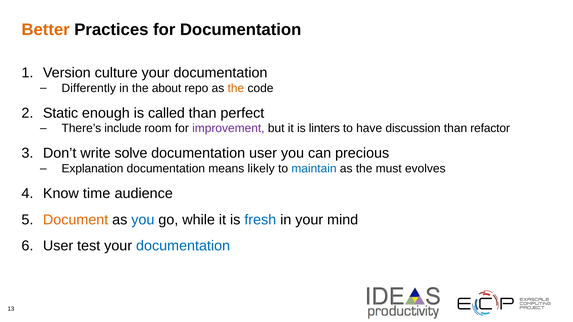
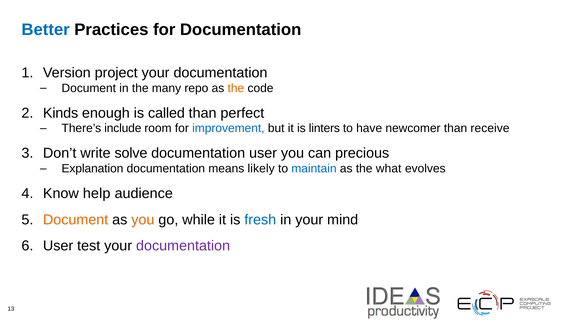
Better colour: orange -> blue
culture: culture -> project
Differently at (89, 88): Differently -> Document
about: about -> many
Static: Static -> Kinds
improvement colour: purple -> blue
discussion: discussion -> newcomer
refactor: refactor -> receive
must: must -> what
time: time -> help
you at (143, 220) colour: blue -> orange
documentation at (183, 246) colour: blue -> purple
